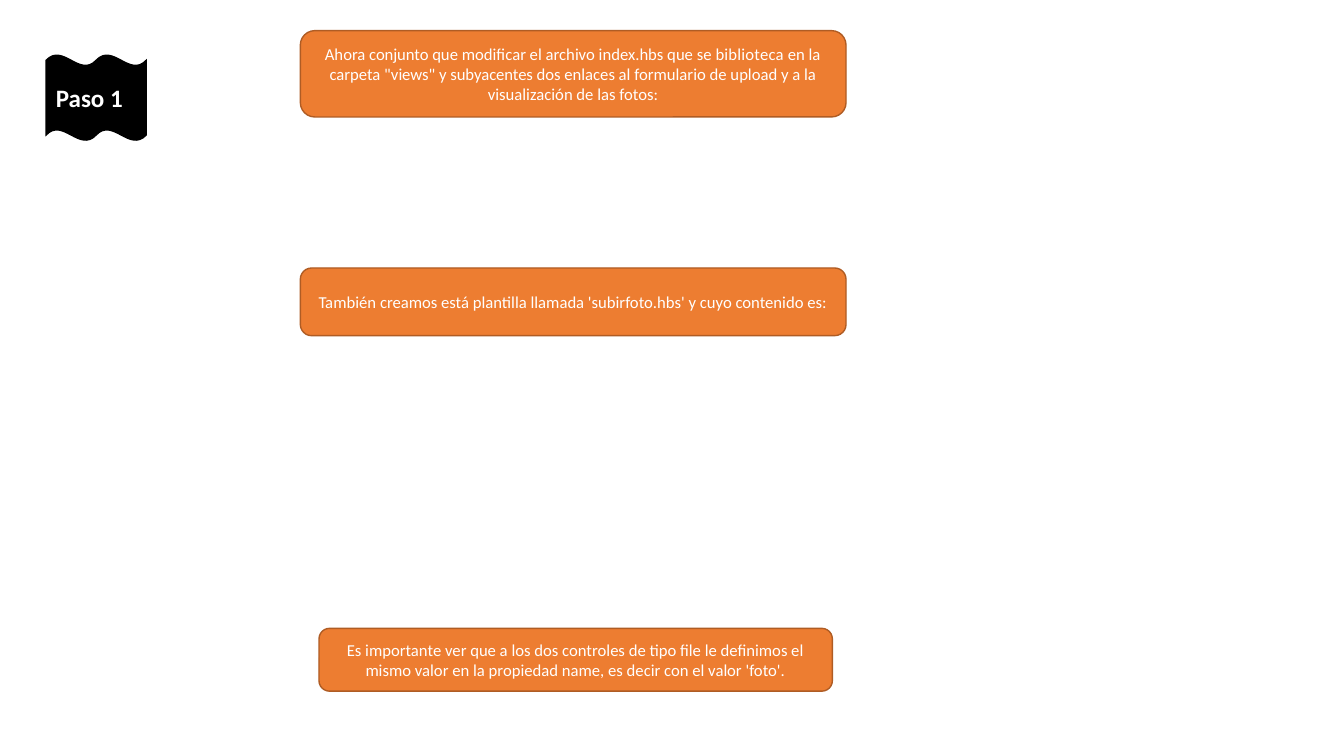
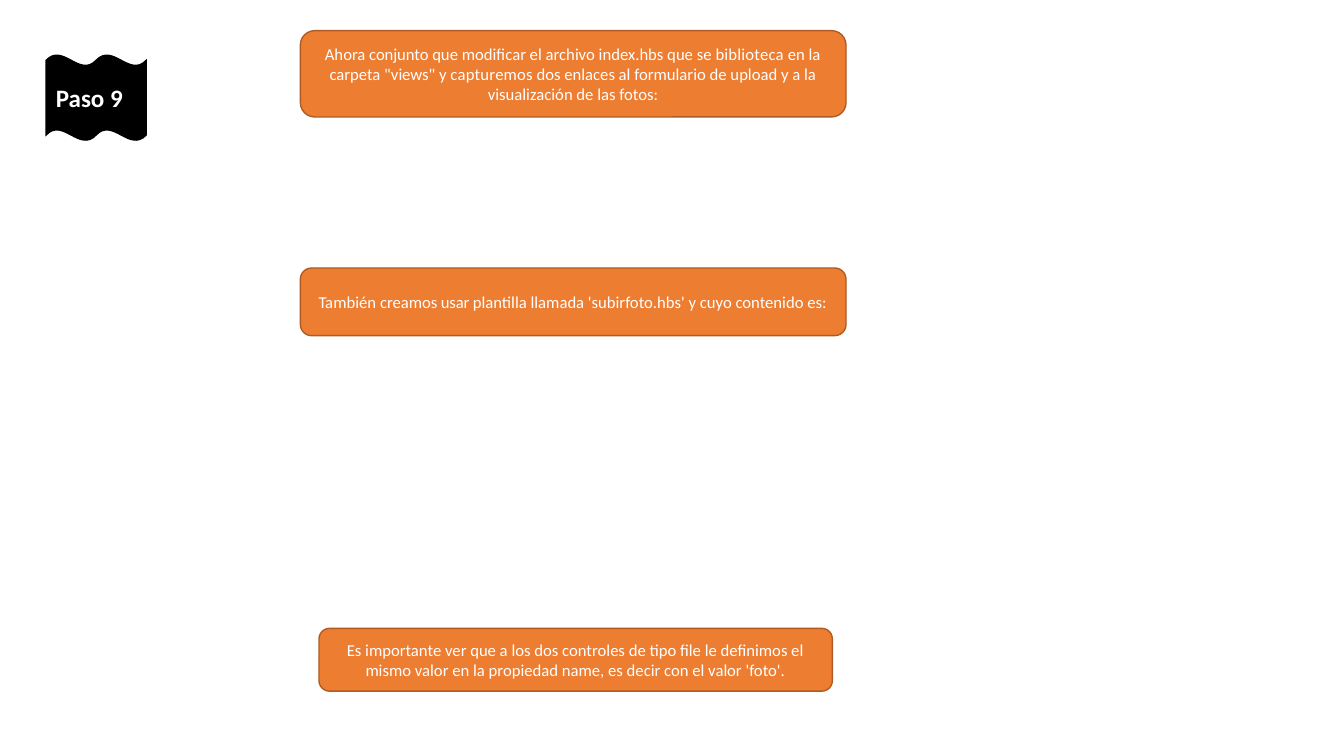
subyacentes: subyacentes -> capturemos
1: 1 -> 9
está: está -> usar
